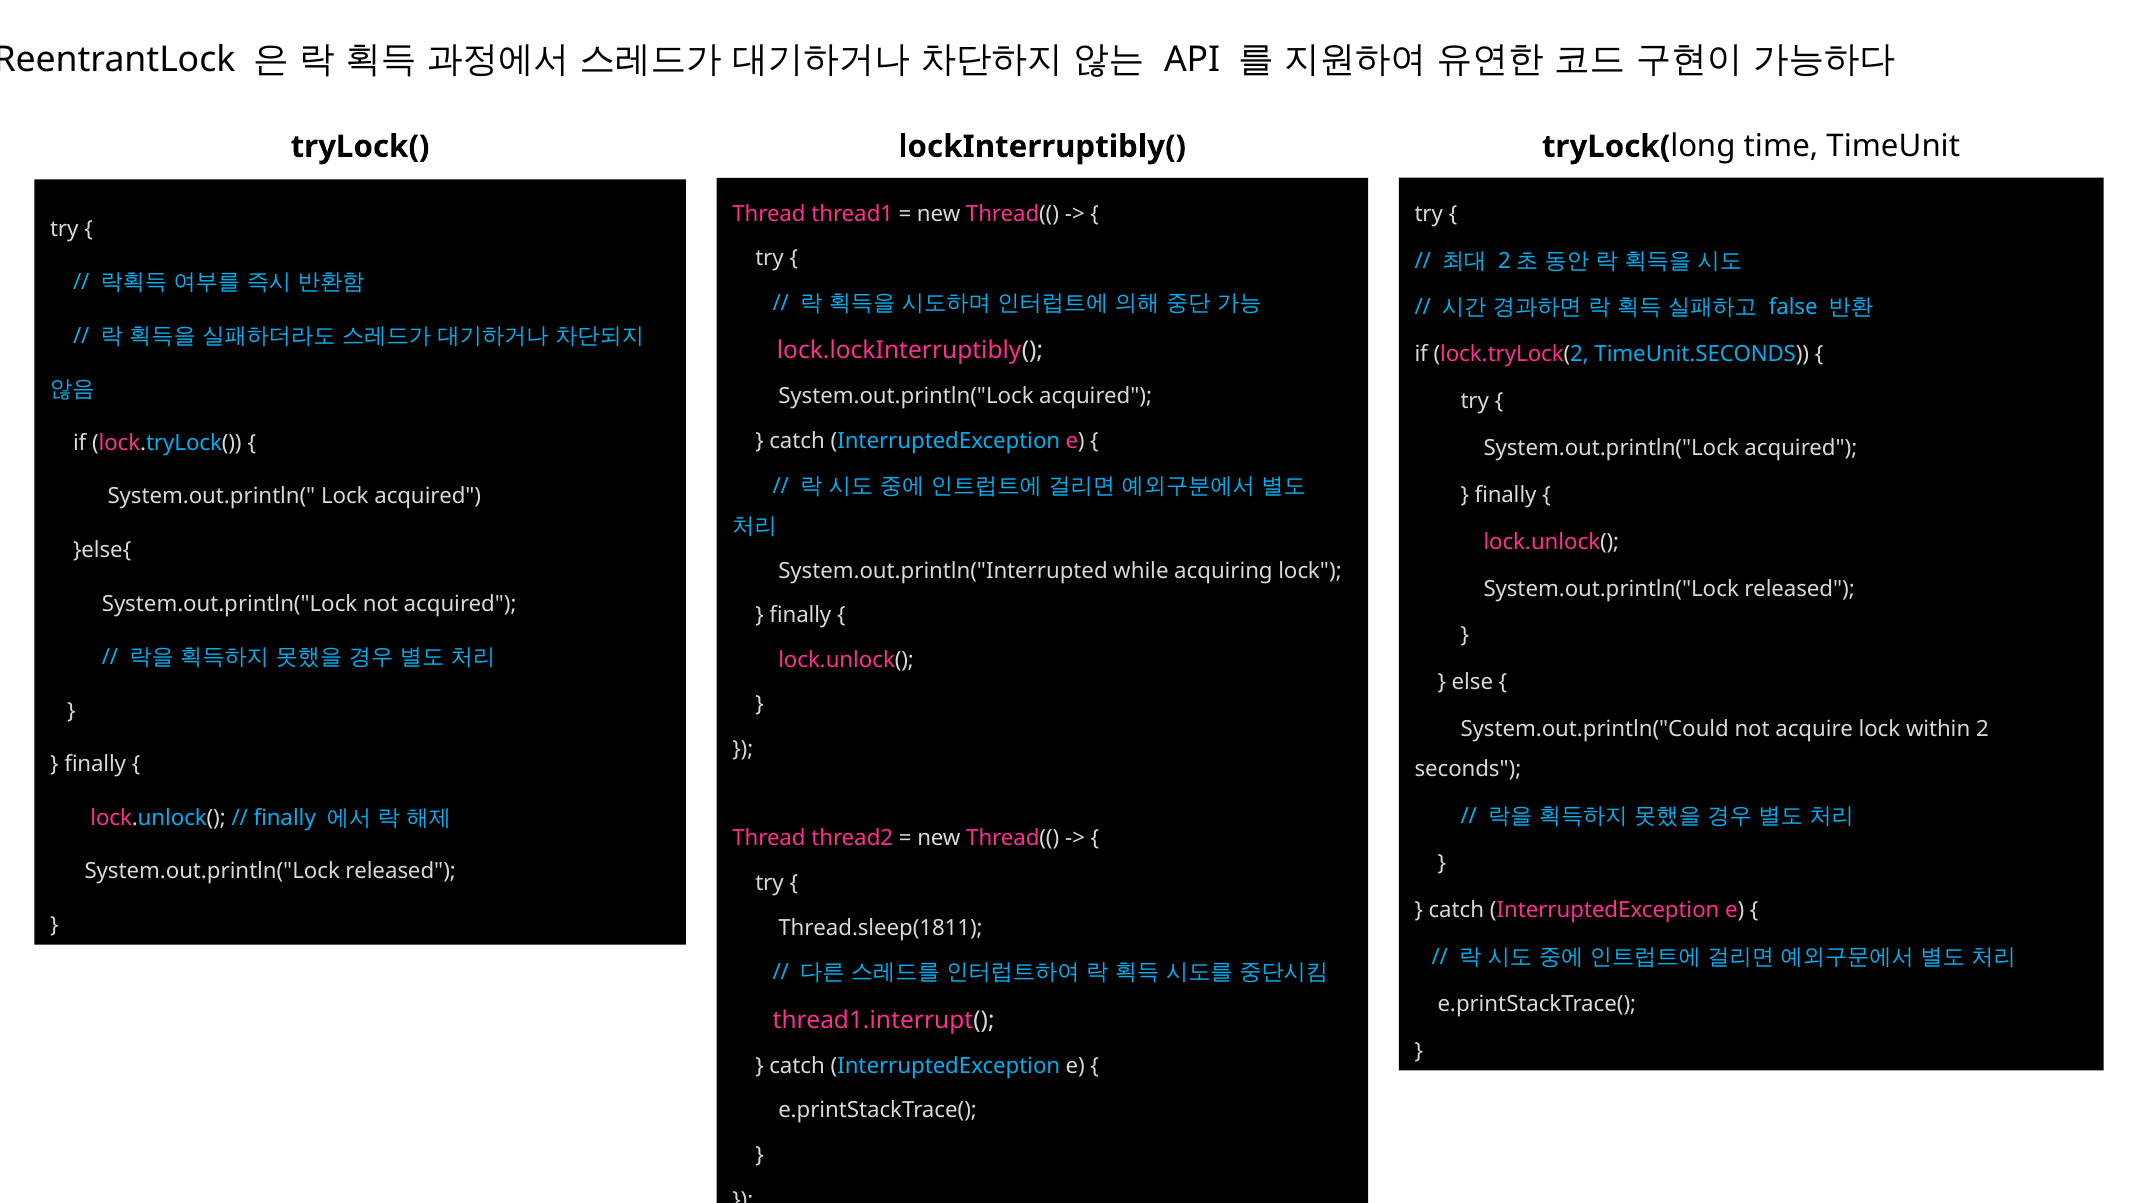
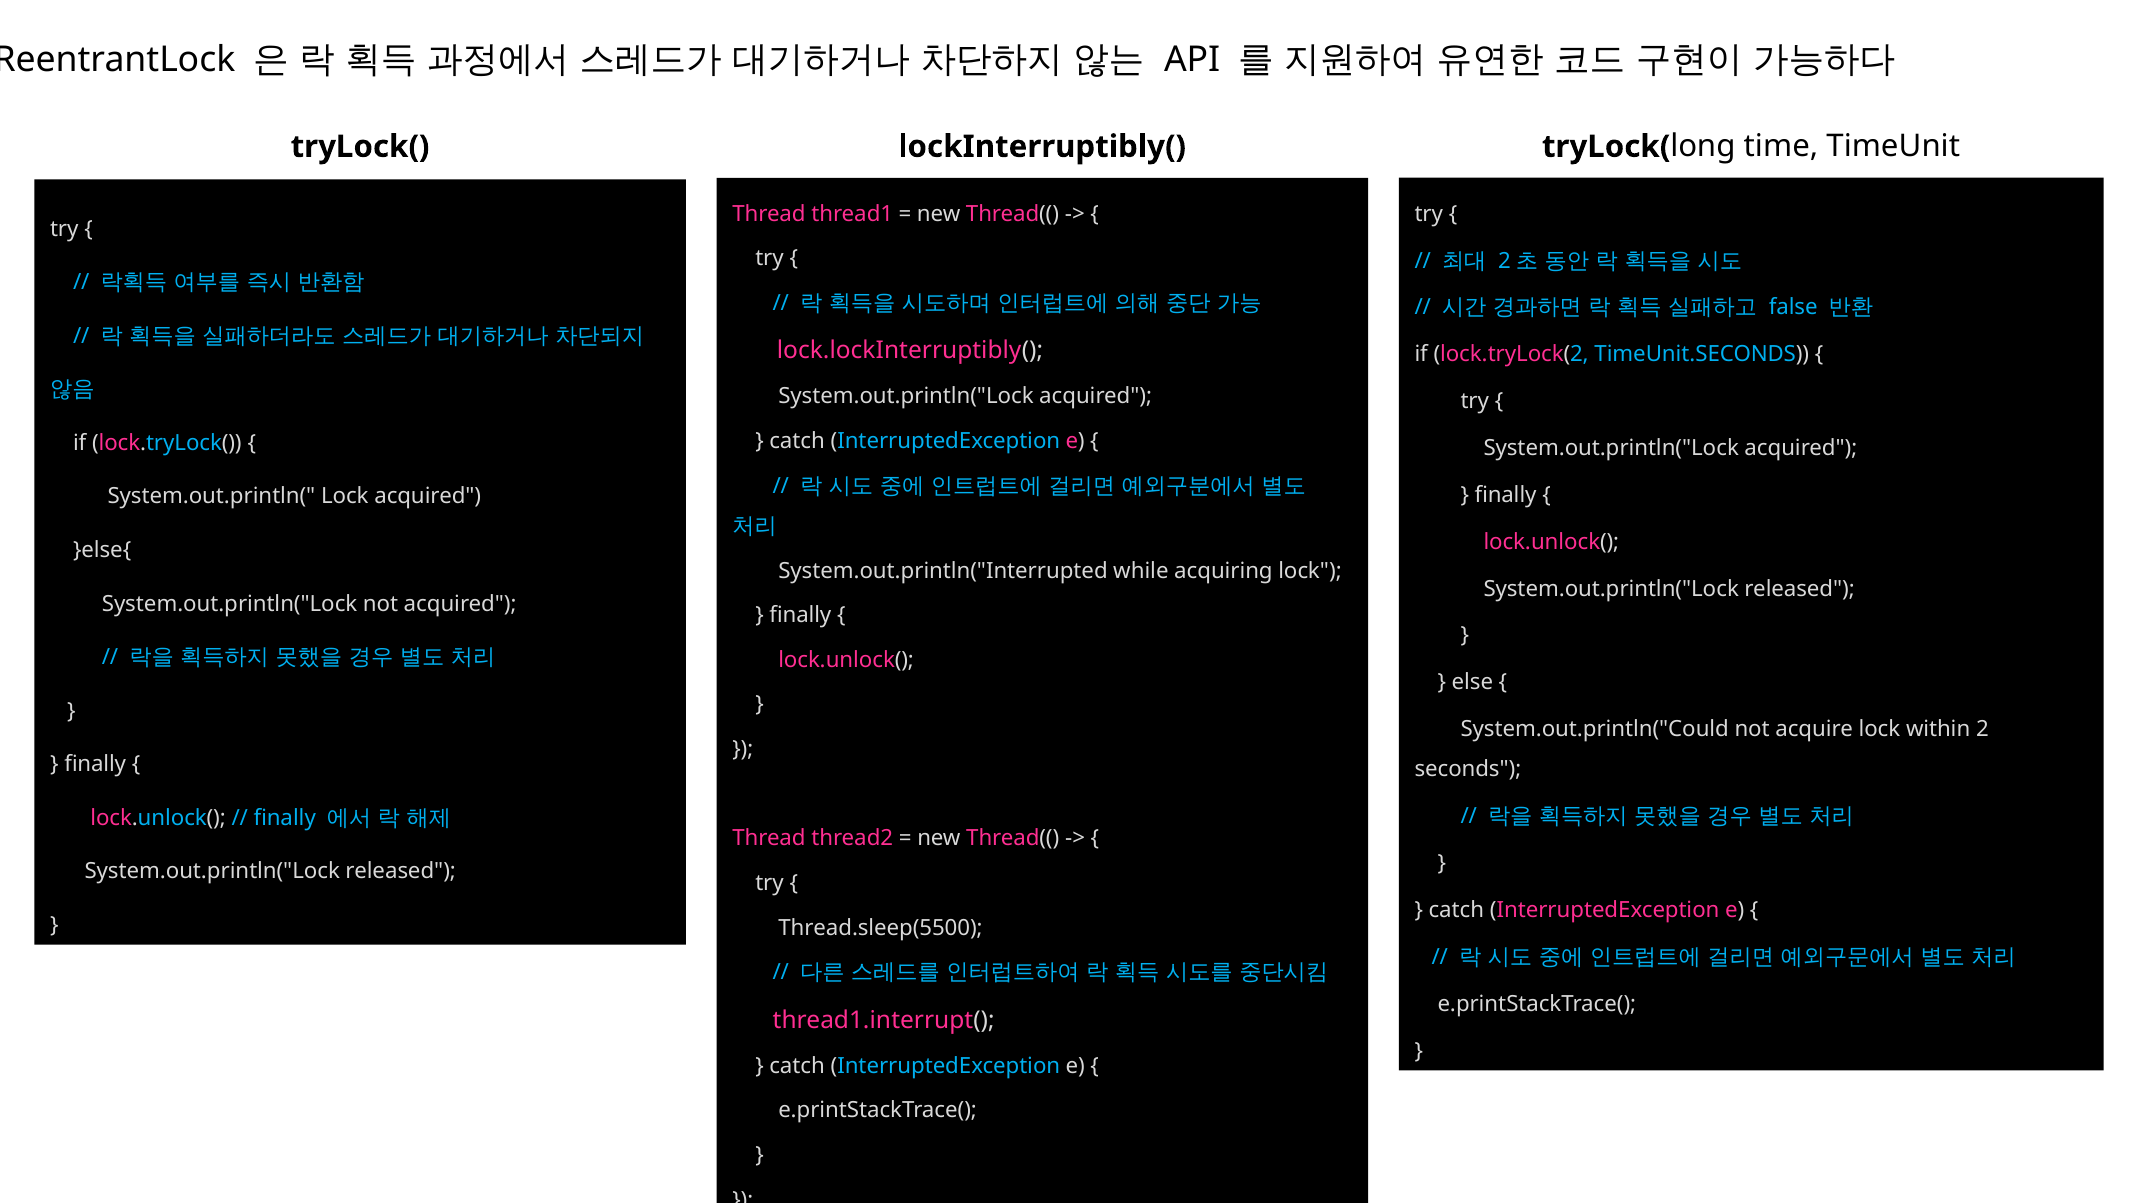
Thread.sleep(1811: Thread.sleep(1811 -> Thread.sleep(5500
